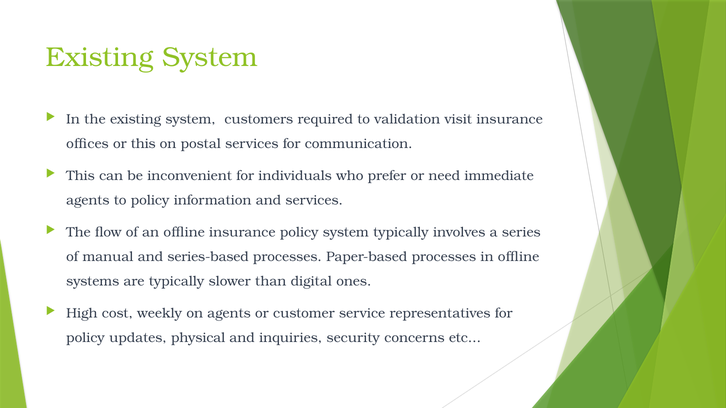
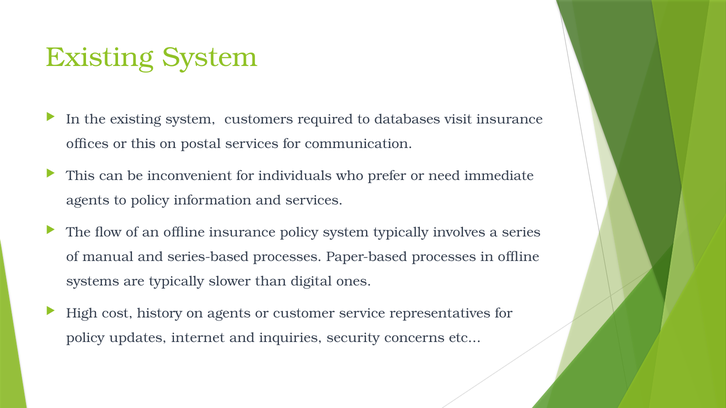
validation: validation -> databases
weekly: weekly -> history
physical: physical -> internet
